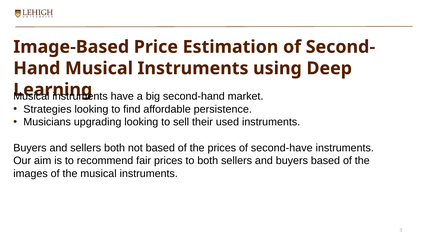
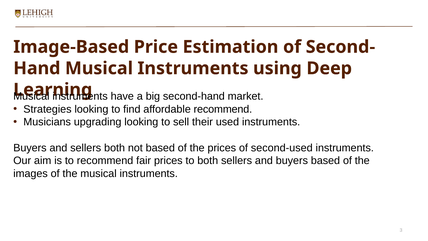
affordable persistence: persistence -> recommend
second-have: second-have -> second-used
